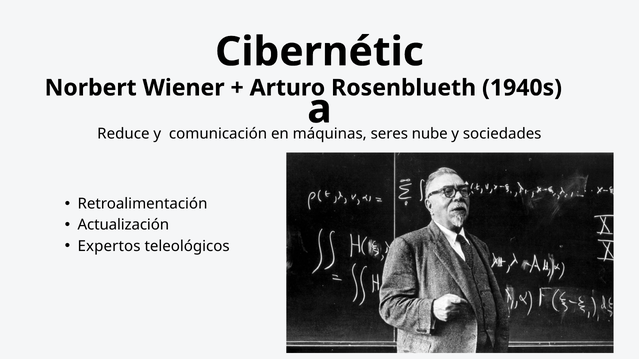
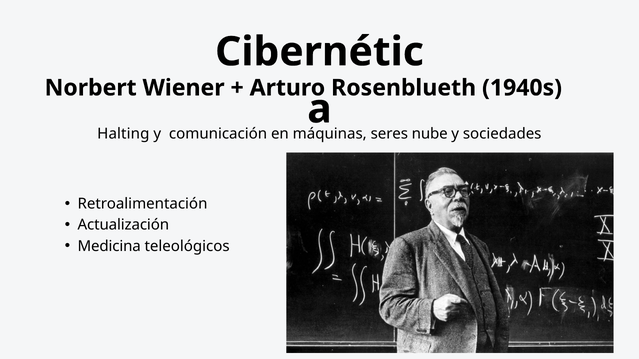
Reduce: Reduce -> Halting
Expertos: Expertos -> Medicina
